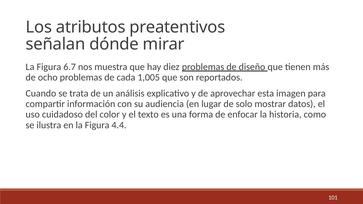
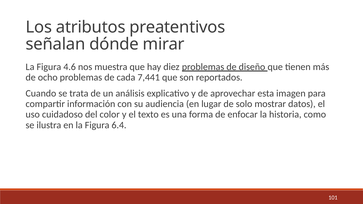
6.7: 6.7 -> 4.6
1,005: 1,005 -> 7,441
4.4: 4.4 -> 6.4
